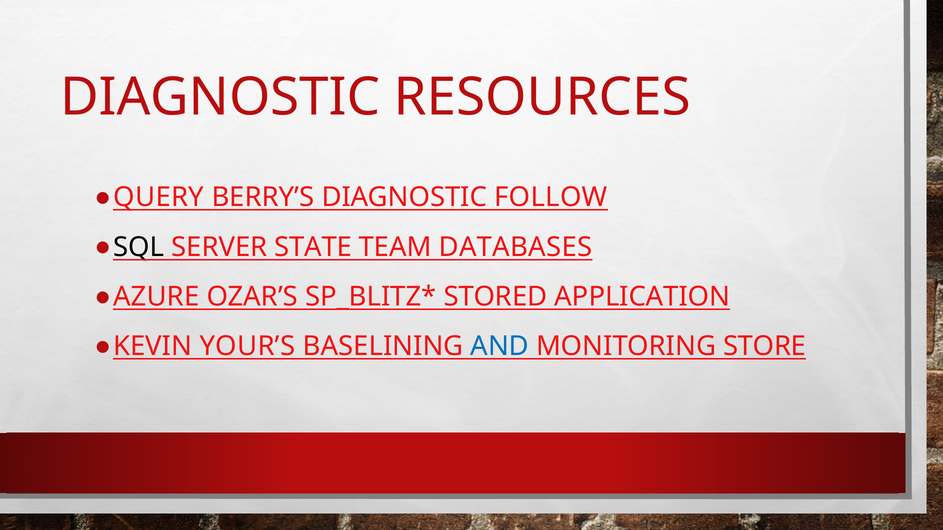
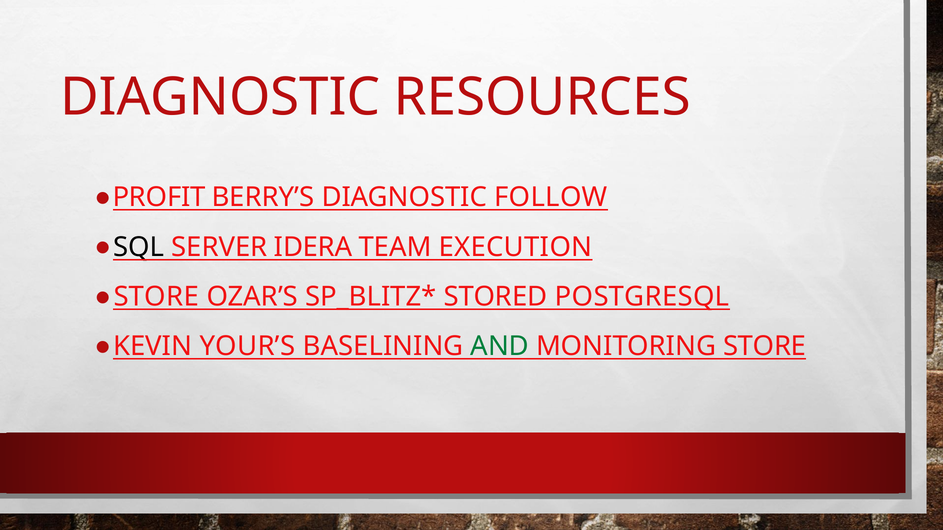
QUERY: QUERY -> PROFIT
STATE: STATE -> IDERA
DATABASES: DATABASES -> EXECUTION
AZURE at (156, 297): AZURE -> STORE
APPLICATION: APPLICATION -> POSTGRESQL
AND colour: blue -> green
